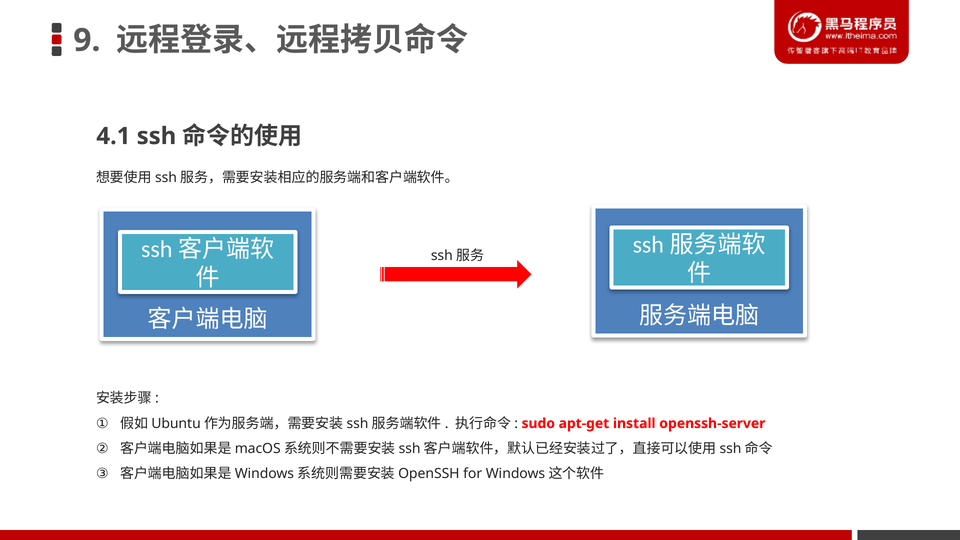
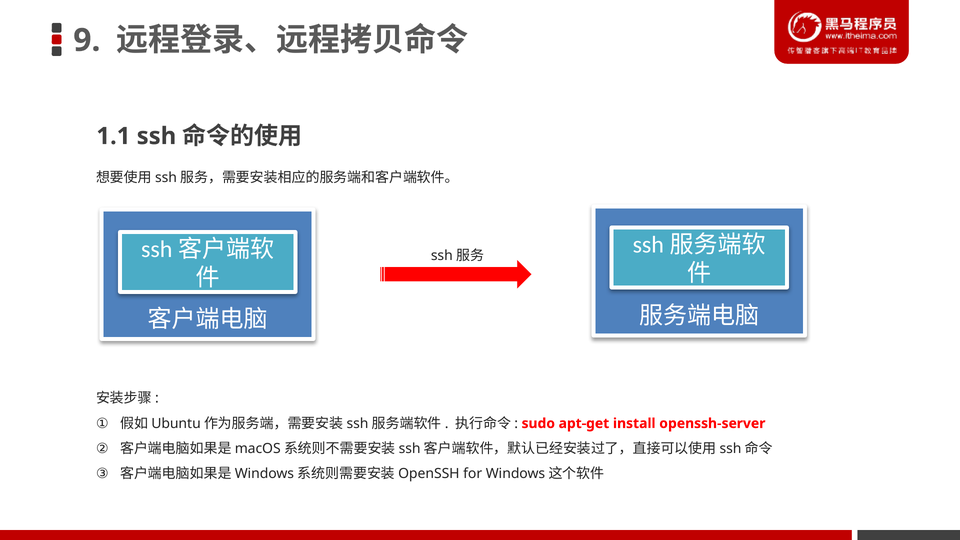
4.1: 4.1 -> 1.1
